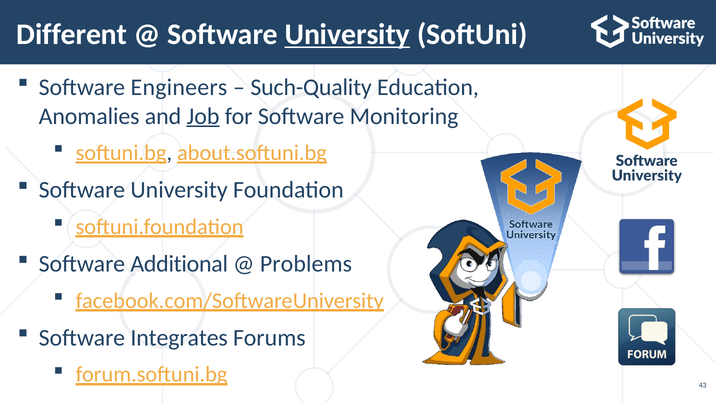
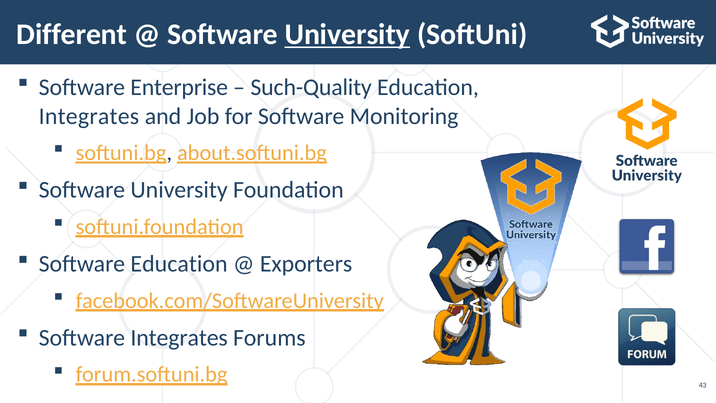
Engineers: Engineers -> Enterprise
Anomalies at (89, 116): Anomalies -> Integrates
Job underline: present -> none
Software Additional: Additional -> Education
Problems: Problems -> Exporters
